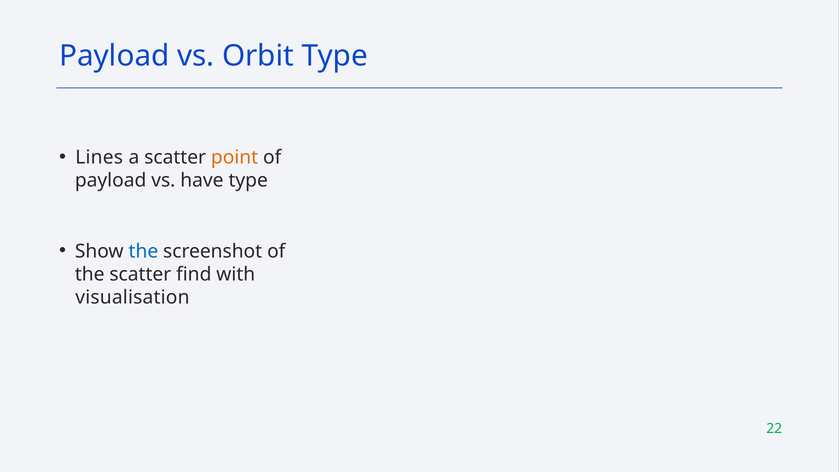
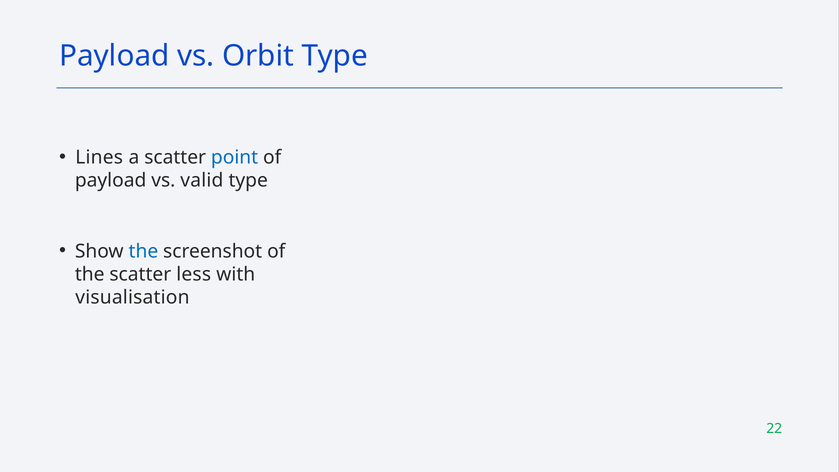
point colour: orange -> blue
have: have -> valid
find: find -> less
